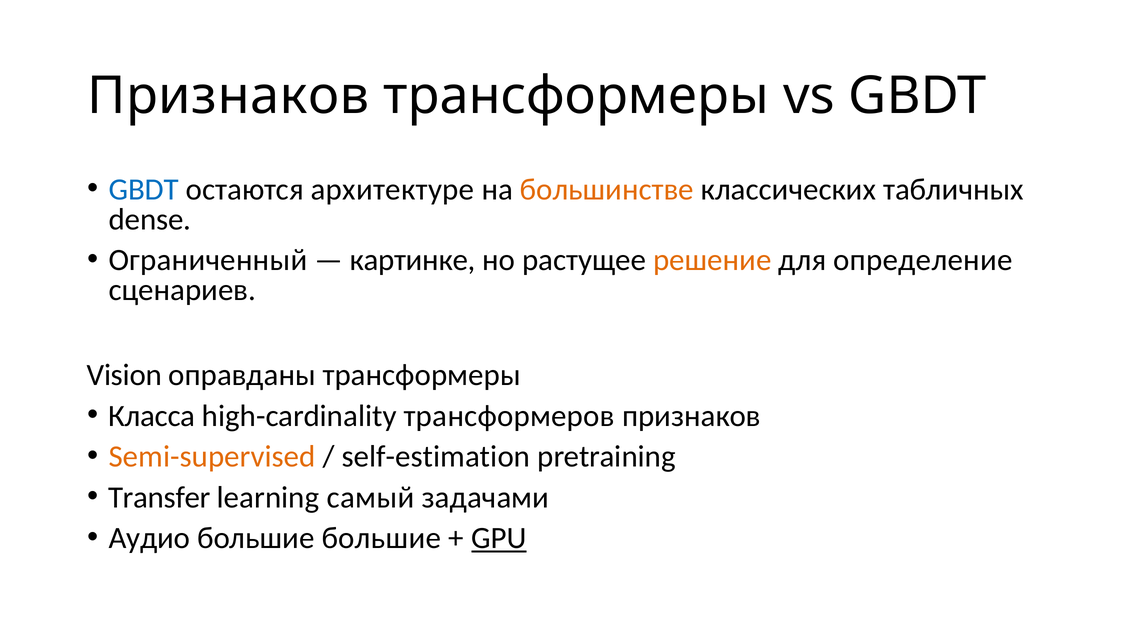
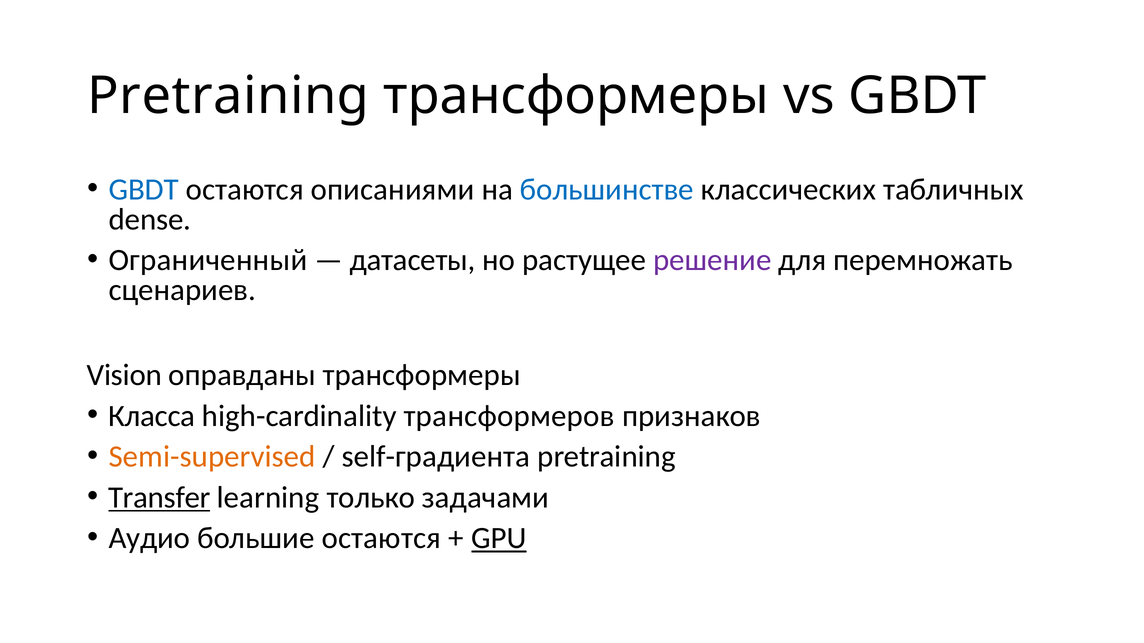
Признаков at (228, 96): Признаков -> Pretraining
архитектуре: архитектуре -> описаниями
большинстве colour: orange -> blue
картинке: картинке -> датасеты
решение colour: orange -> purple
определение: определение -> перемножать
self-estimation: self-estimation -> self-градиента
Transfer underline: none -> present
самый: самый -> только
большие большие: большие -> остаются
